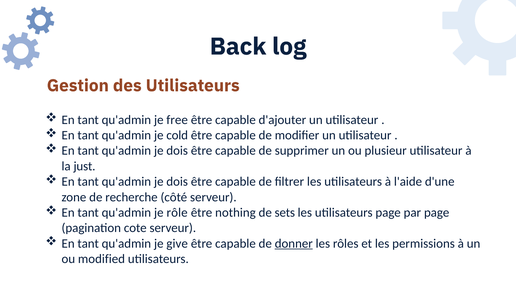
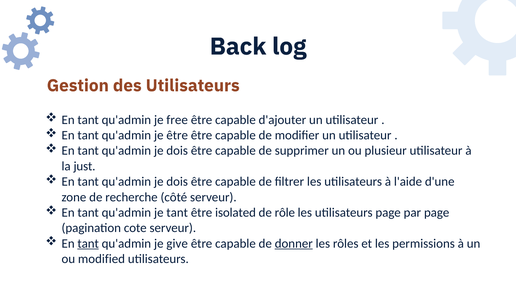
je cold: cold -> être
je rôle: rôle -> tant
nothing: nothing -> isolated
sets: sets -> rôle
tant at (88, 244) underline: none -> present
